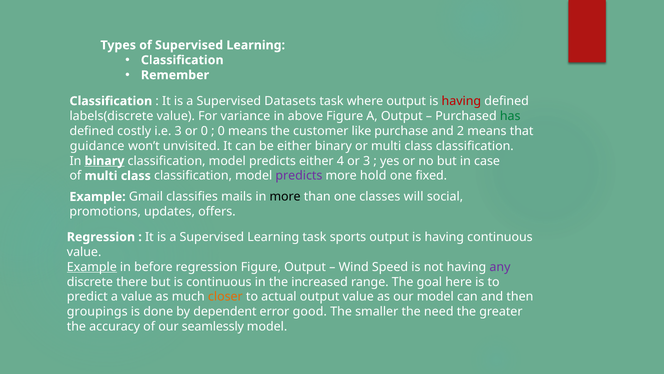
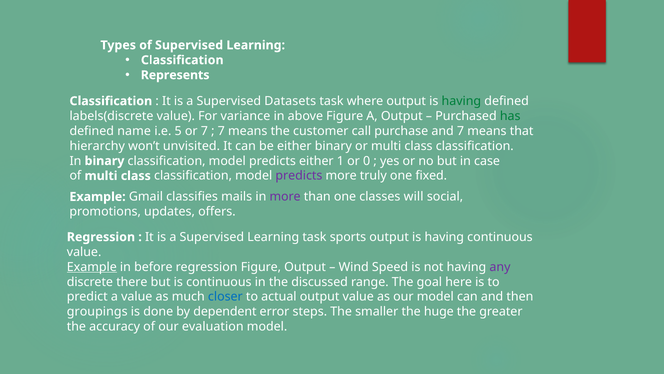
Remember: Remember -> Represents
having at (461, 101) colour: red -> green
costly: costly -> name
i.e 3: 3 -> 5
or 0: 0 -> 7
0 at (221, 131): 0 -> 7
like: like -> call
and 2: 2 -> 7
guidance: guidance -> hierarchy
binary at (104, 161) underline: present -> none
4: 4 -> 1
or 3: 3 -> 0
hold: hold -> truly
more at (285, 197) colour: black -> purple
increased: increased -> discussed
closer colour: orange -> blue
good: good -> steps
need: need -> huge
seamlessly: seamlessly -> evaluation
